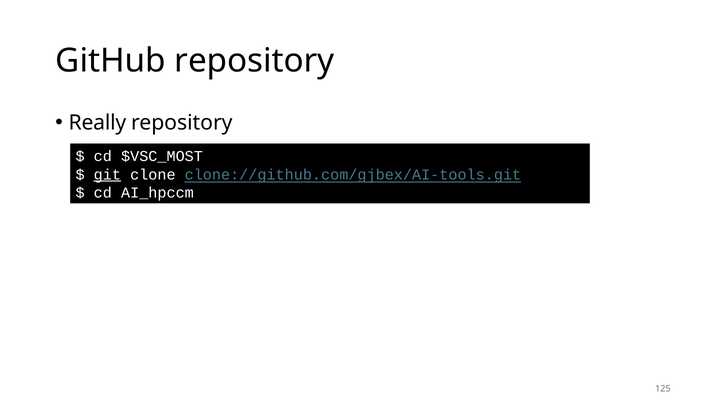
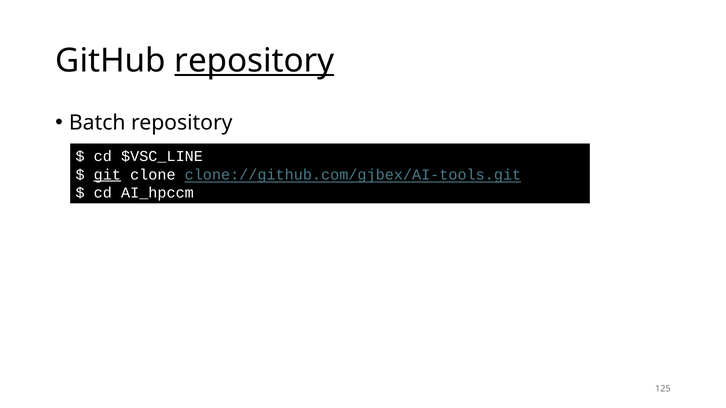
repository at (254, 61) underline: none -> present
Really: Really -> Batch
$VSC_MOST: $VSC_MOST -> $VSC_LINE
